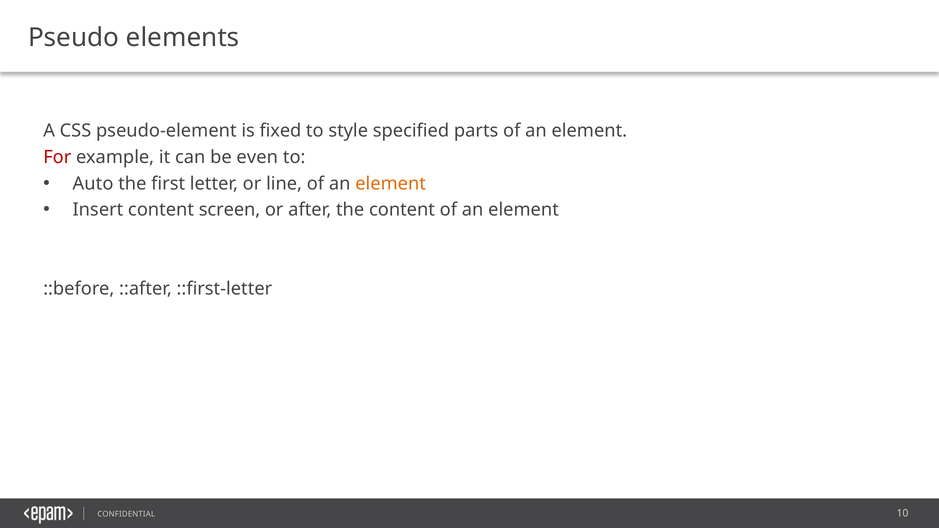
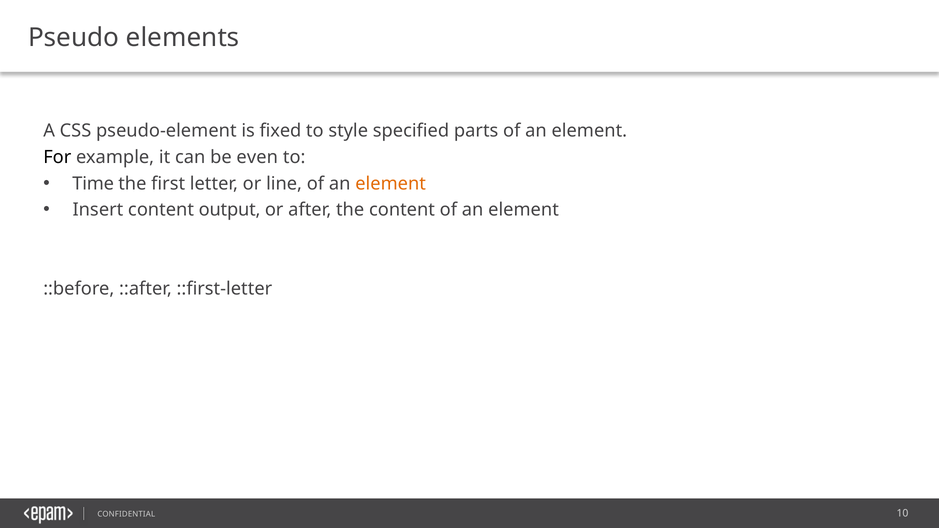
For colour: red -> black
Auto: Auto -> Time
screen: screen -> output
